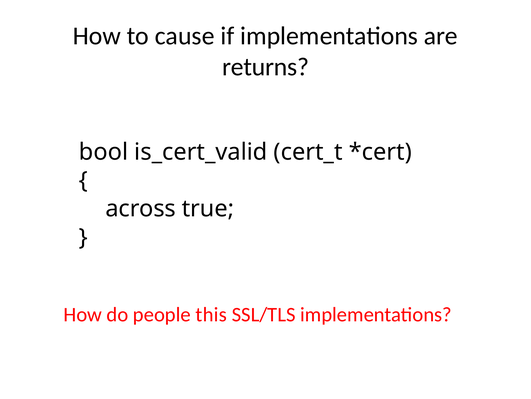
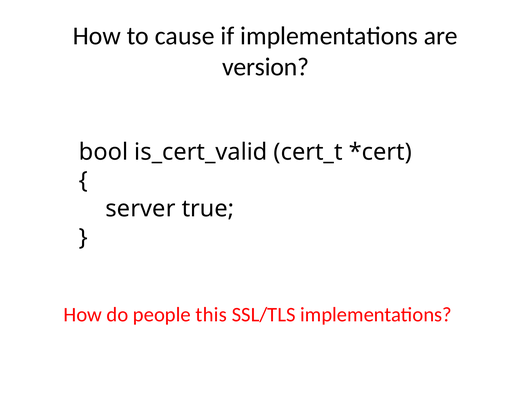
returns: returns -> version
across: across -> server
